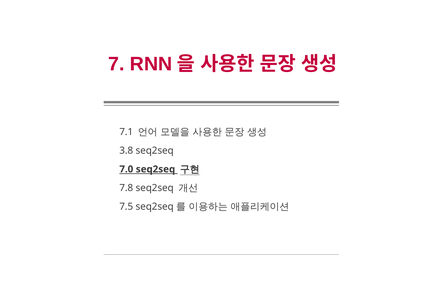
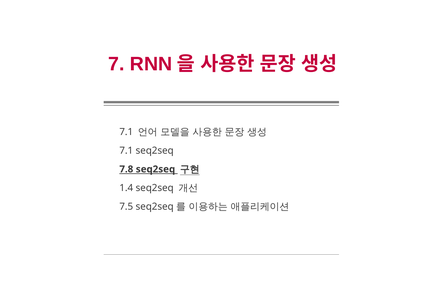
3.8 at (126, 151): 3.8 -> 7.1
7.0: 7.0 -> 7.8
7.8: 7.8 -> 1.4
